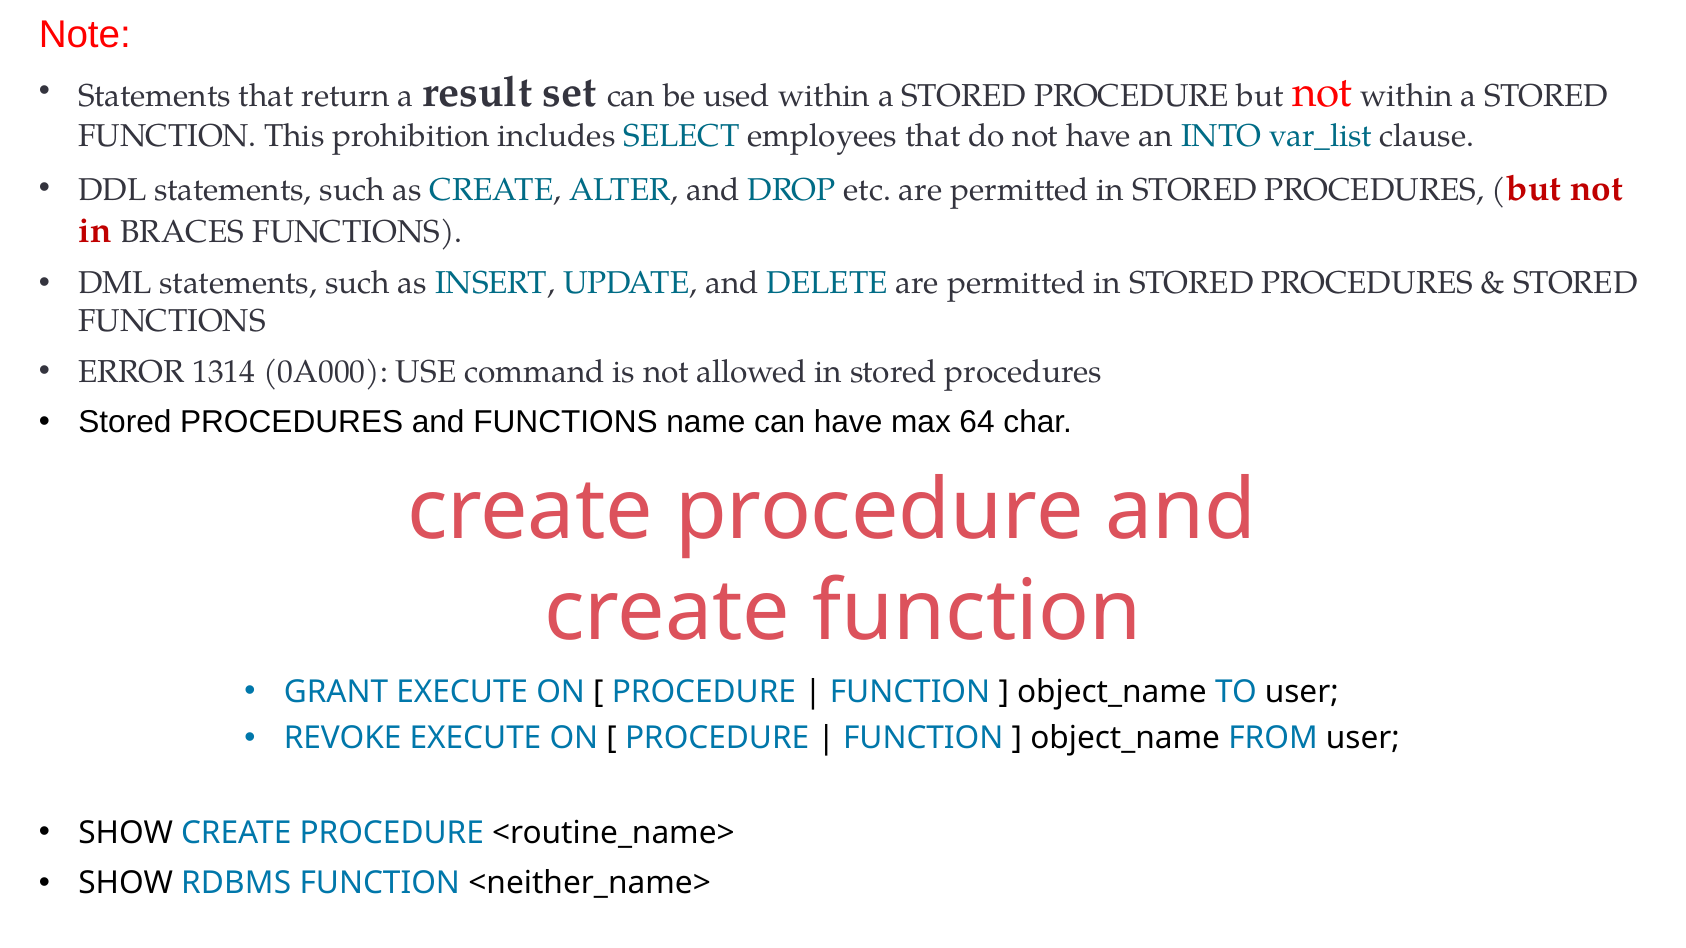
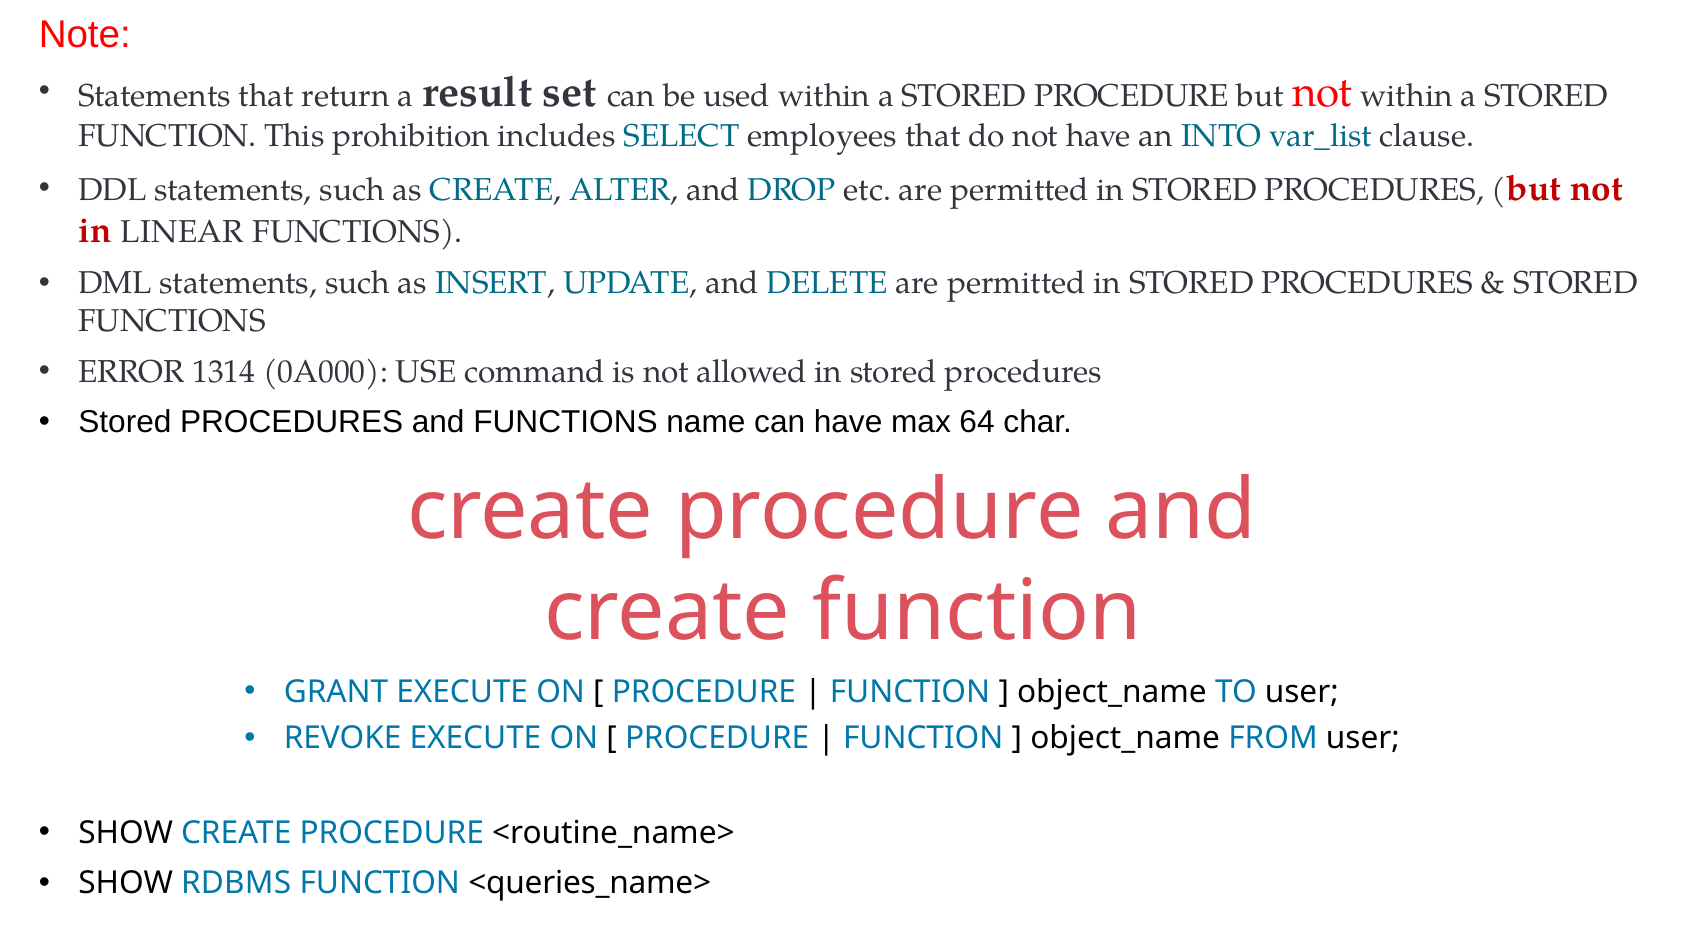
BRACES: BRACES -> LINEAR
<neither_name>: <neither_name> -> <queries_name>
